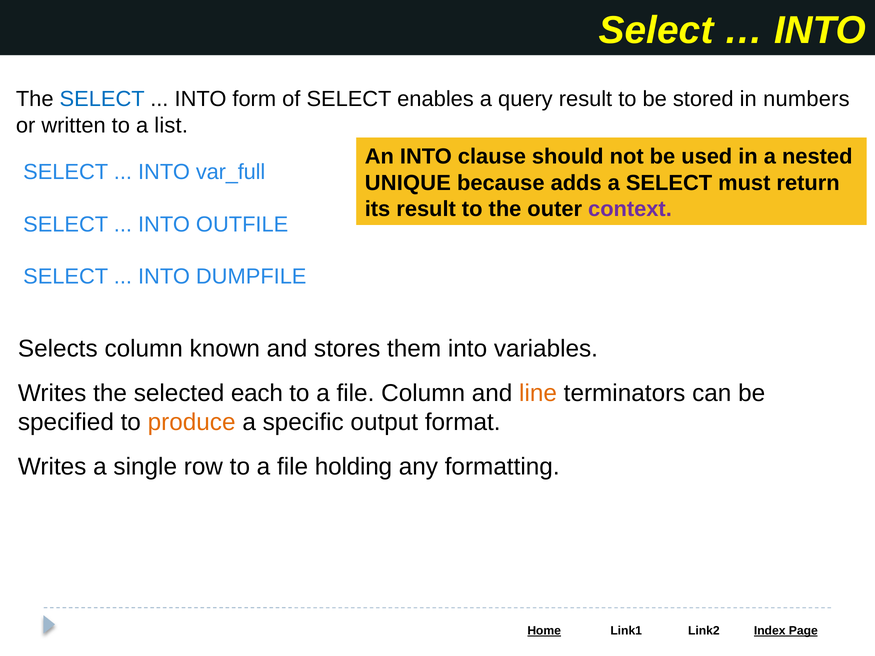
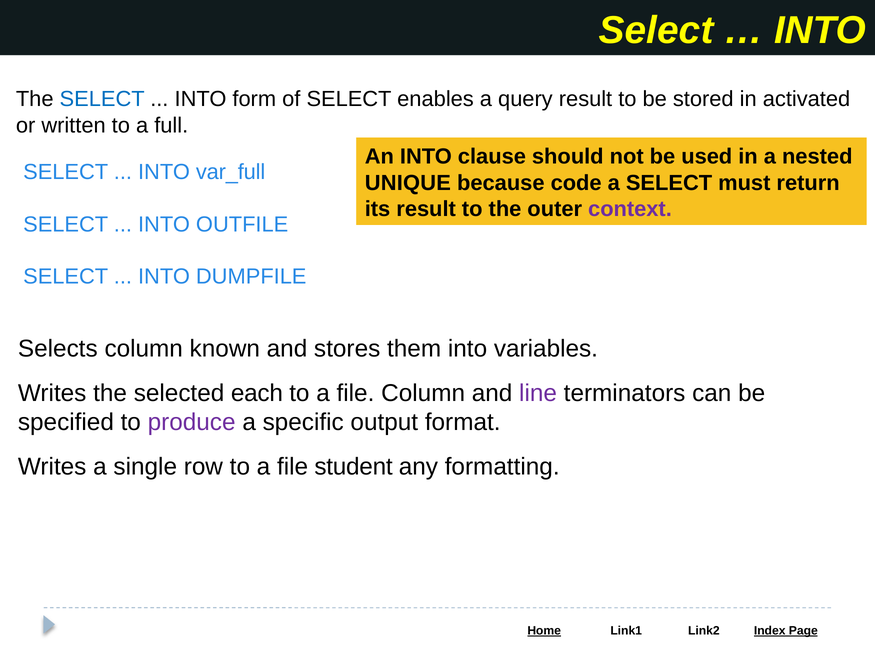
numbers: numbers -> activated
list: list -> full
adds: adds -> code
line colour: orange -> purple
produce colour: orange -> purple
holding: holding -> student
